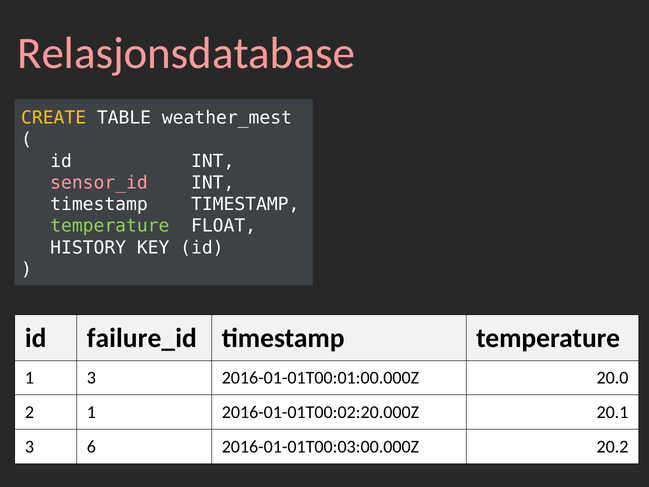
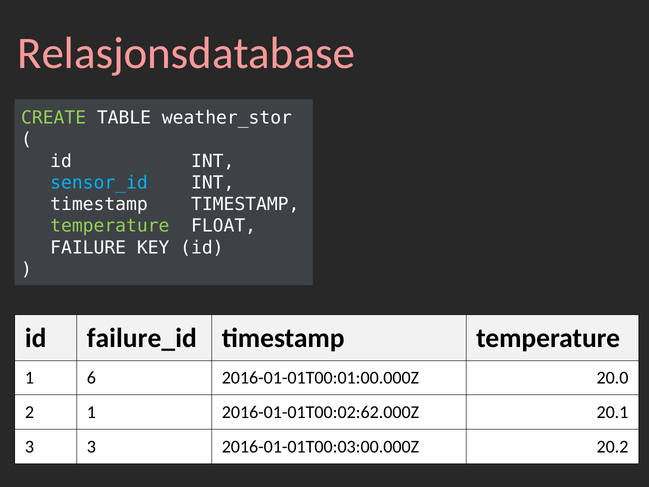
CREATE colour: yellow -> light green
weather_mest: weather_mest -> weather_stor
sensor_id colour: pink -> light blue
HISTORY: HISTORY -> FAILURE
1 3: 3 -> 6
2016-01-01T00:02:20.000Z: 2016-01-01T00:02:20.000Z -> 2016-01-01T00:02:62.000Z
3 6: 6 -> 3
